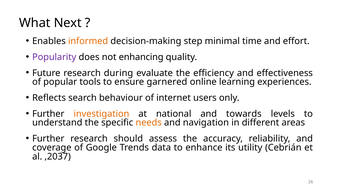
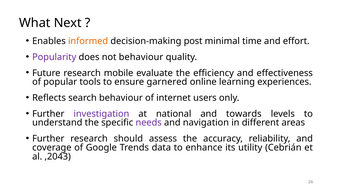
step: step -> post
not enhancing: enhancing -> behaviour
during: during -> mobile
investigation colour: orange -> purple
needs colour: orange -> purple
,2037: ,2037 -> ,2043
